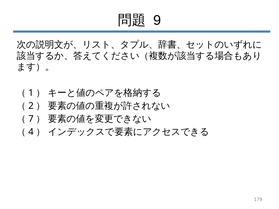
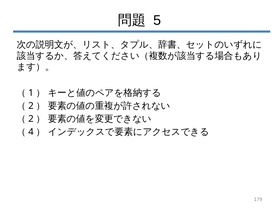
9: 9 -> 5
7 at (31, 119): 7 -> 2
